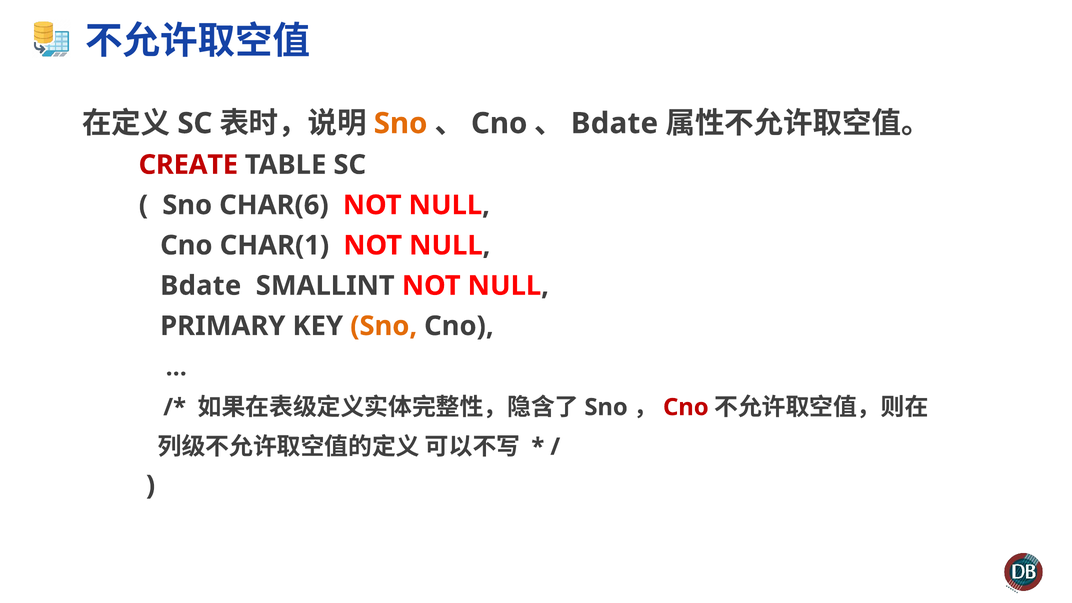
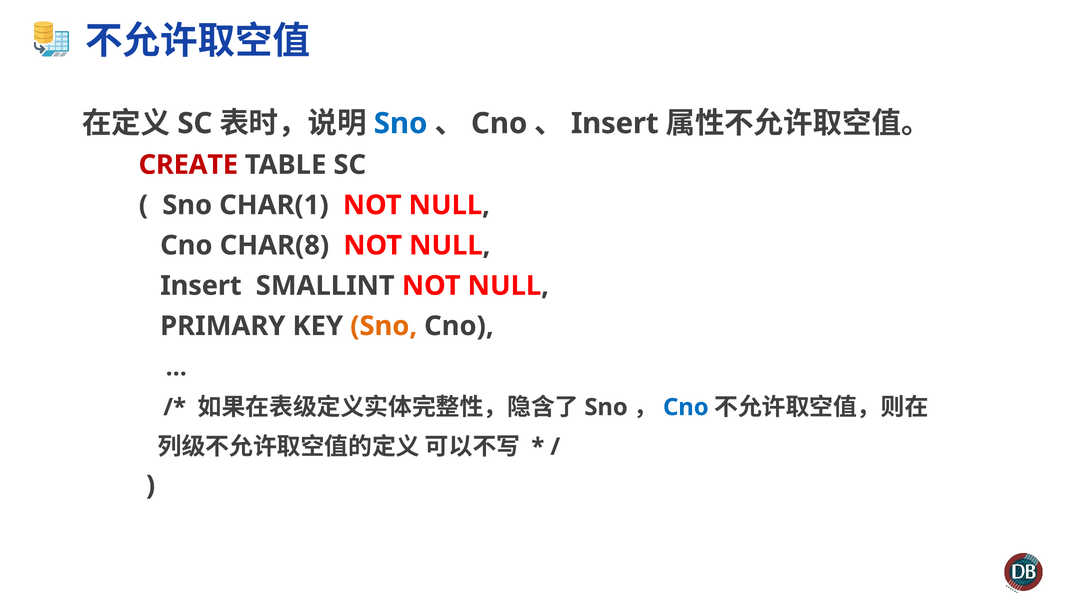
Sno at (401, 123) colour: orange -> blue
Bdate at (614, 123): Bdate -> Insert
CHAR(6: CHAR(6 -> CHAR(1
CHAR(1: CHAR(1 -> CHAR(8
Bdate at (201, 286): Bdate -> Insert
Cno at (686, 407) colour: red -> blue
